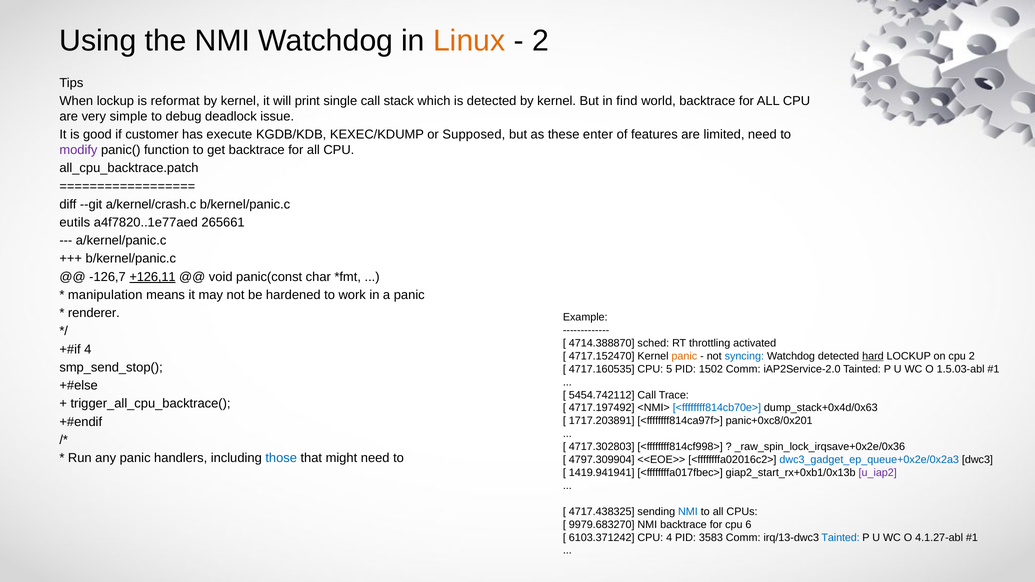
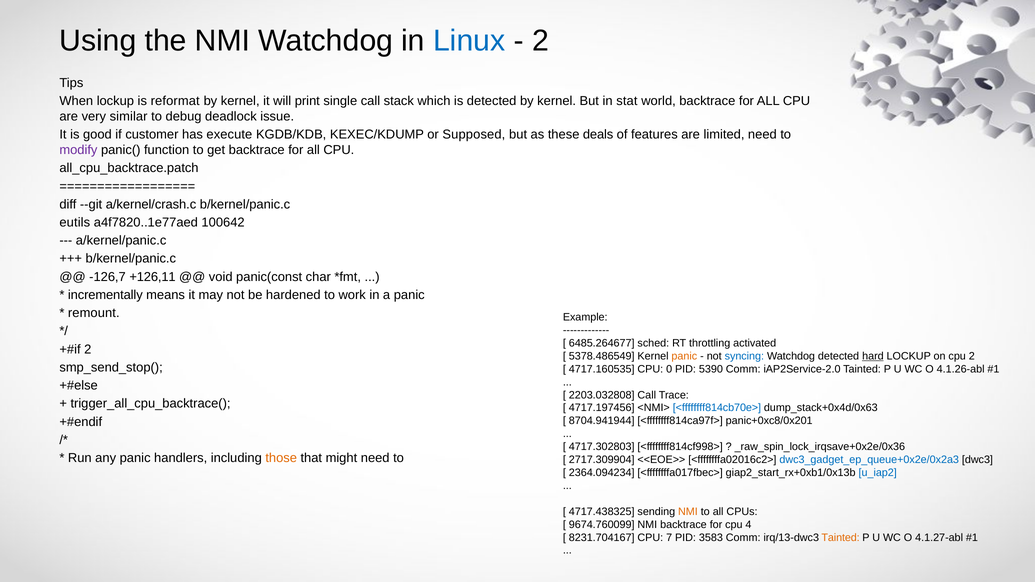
Linux colour: orange -> blue
find: find -> stat
simple: simple -> similar
enter: enter -> deals
265661: 265661 -> 100642
+126,11 underline: present -> none
manipulation: manipulation -> incrementally
renderer: renderer -> remount
4714.388870: 4714.388870 -> 6485.264677
4 at (88, 349): 4 -> 2
4717.152470: 4717.152470 -> 5378.486549
5: 5 -> 0
1502: 1502 -> 5390
1.5.03-abl: 1.5.03-abl -> 4.1.26-abl
5454.742112: 5454.742112 -> 2203.032808
4717.197492: 4717.197492 -> 4717.197456
1717.203891: 1717.203891 -> 8704.941944
those colour: blue -> orange
4797.309904: 4797.309904 -> 2717.309904
1419.941941: 1419.941941 -> 2364.094234
u_iap2 colour: purple -> blue
NMI at (688, 512) colour: blue -> orange
9979.683270: 9979.683270 -> 9674.760099
6: 6 -> 4
6103.371242: 6103.371242 -> 8231.704167
CPU 4: 4 -> 7
Tainted at (841, 538) colour: blue -> orange
